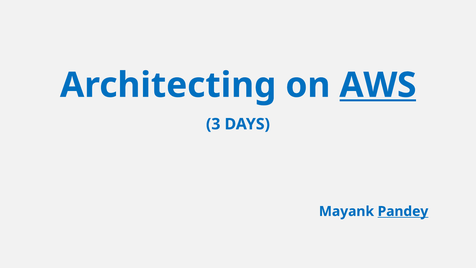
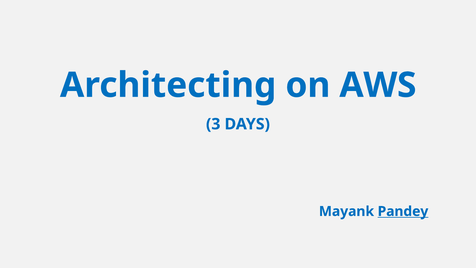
AWS underline: present -> none
